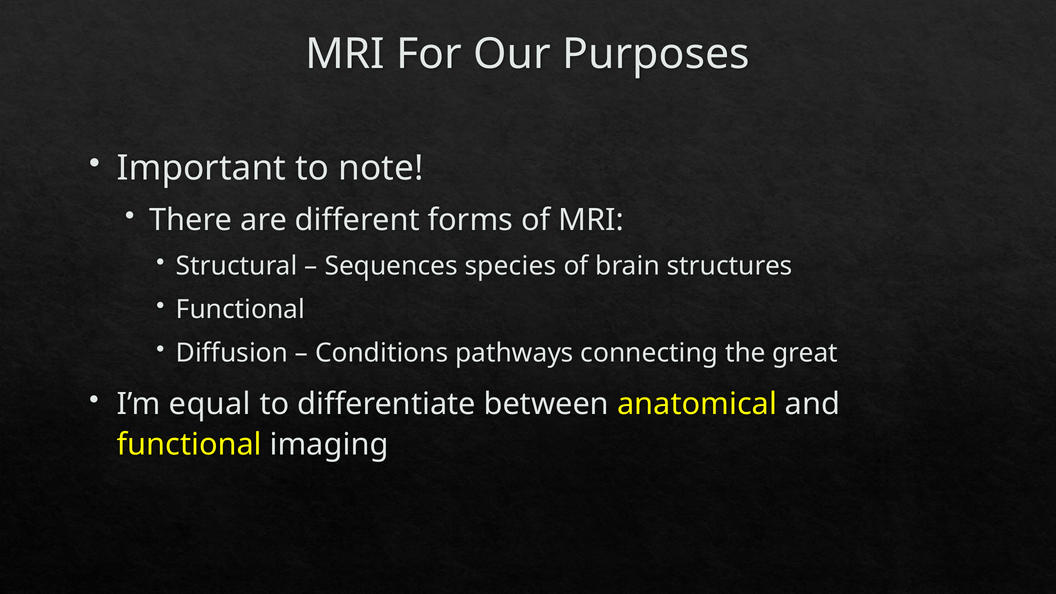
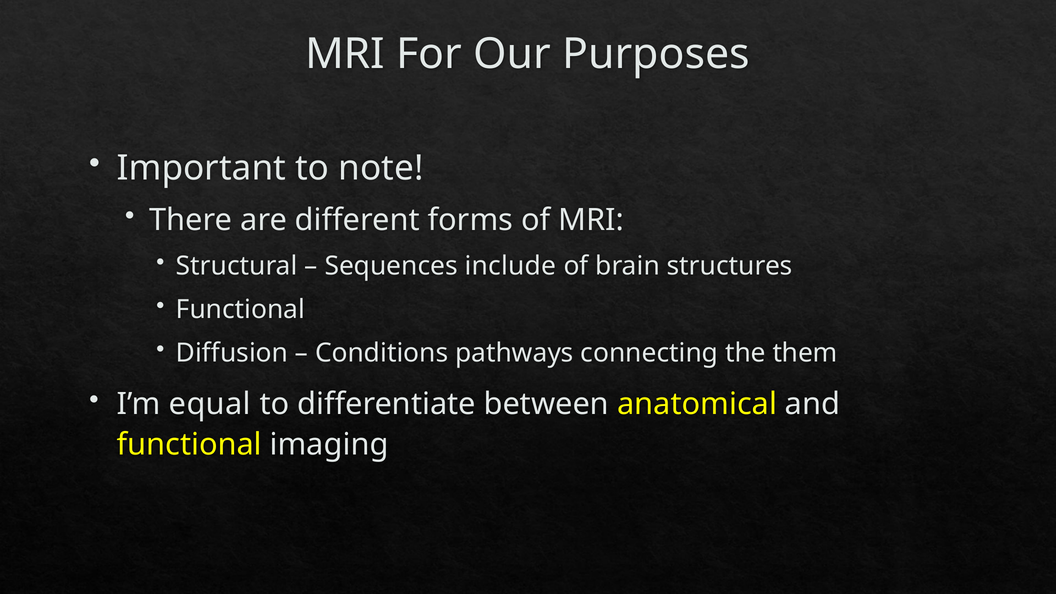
species: species -> include
great: great -> them
